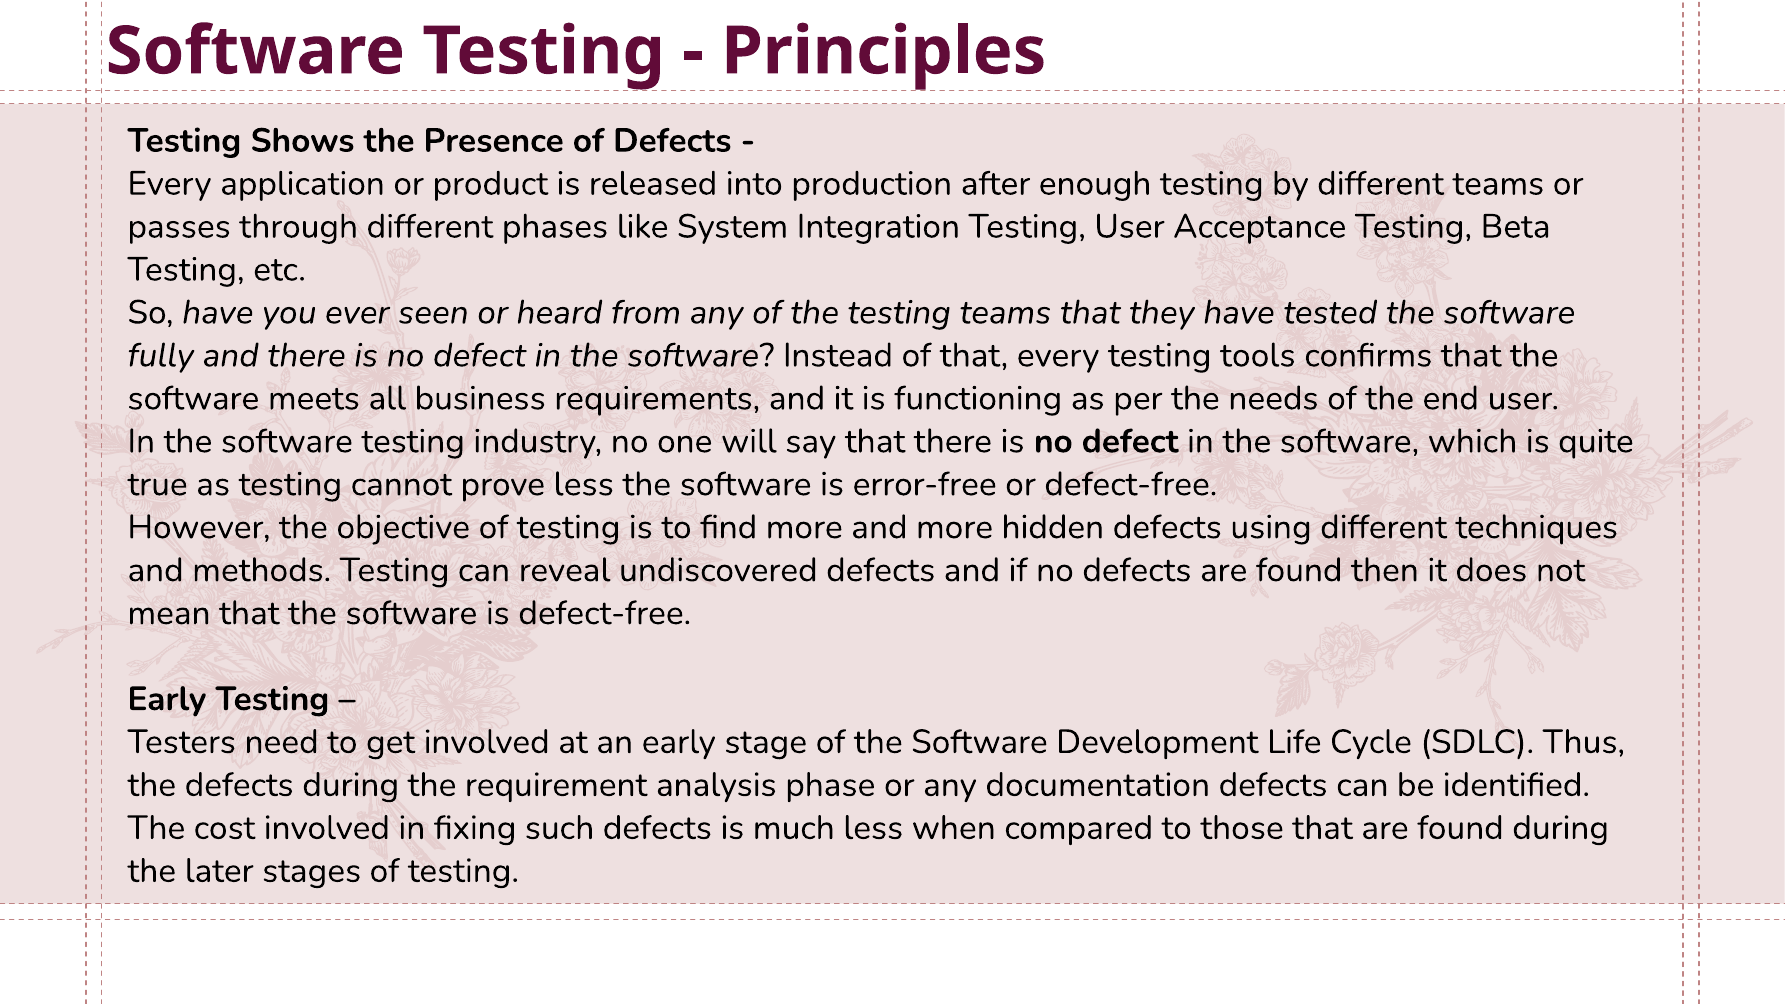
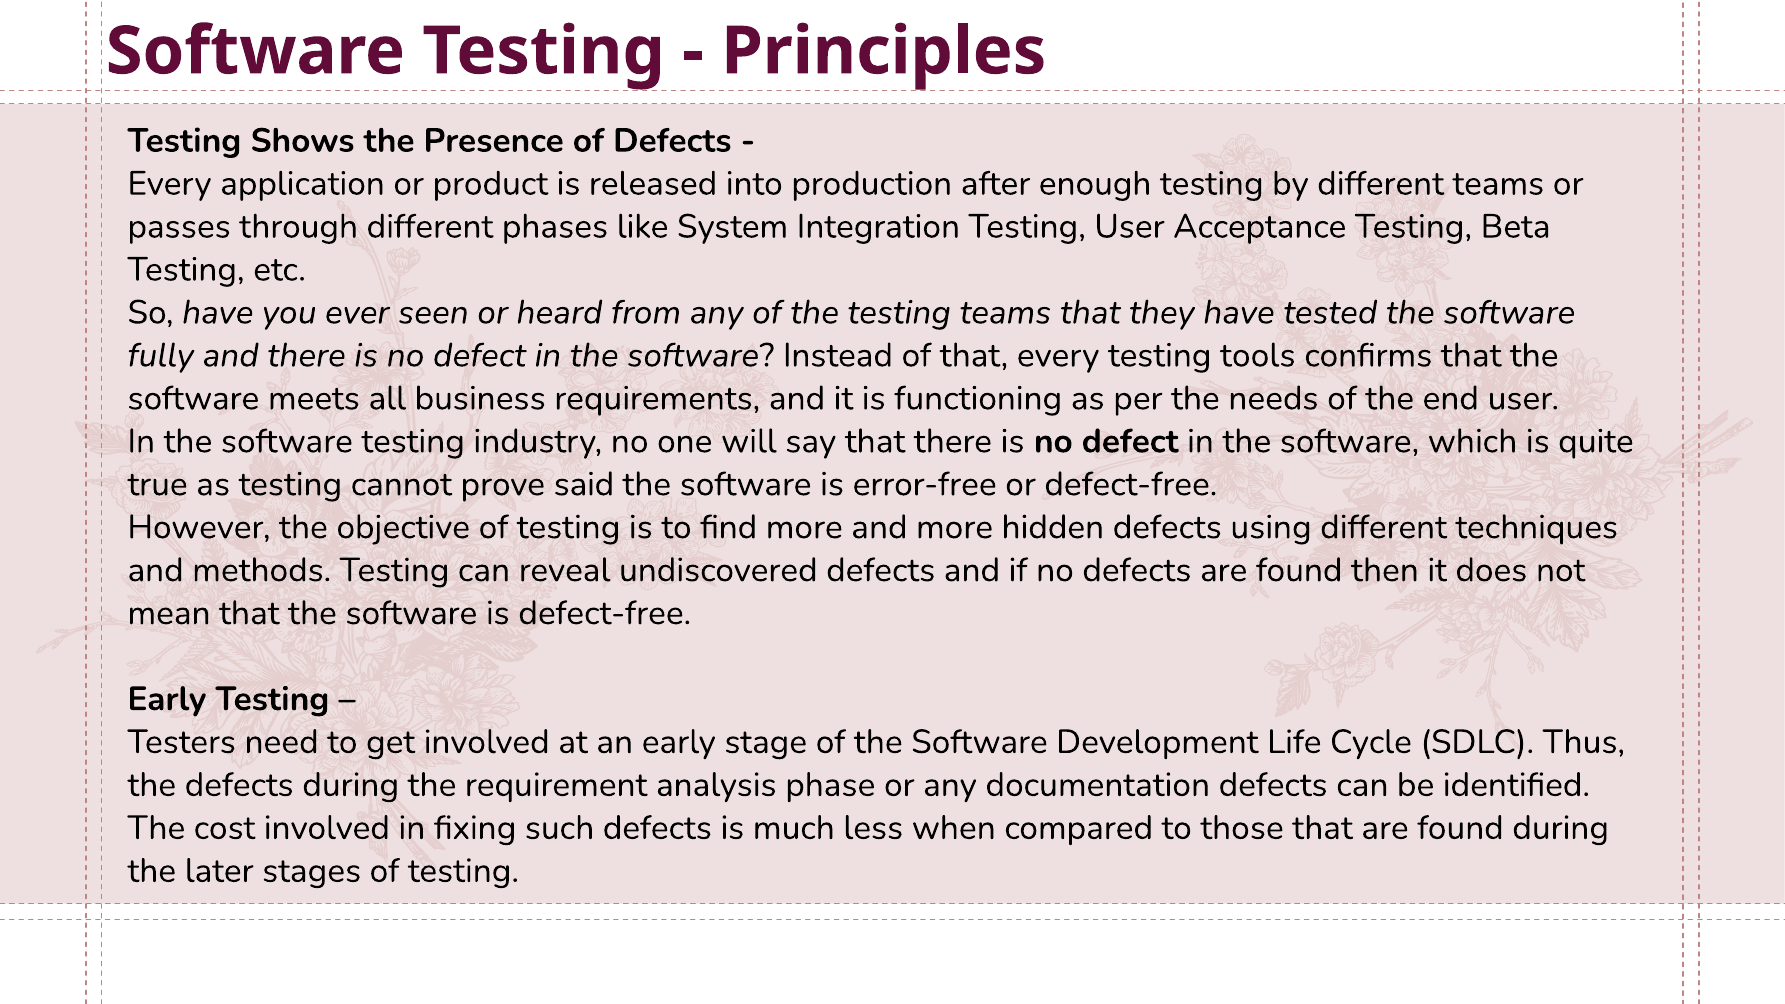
prove less: less -> said
